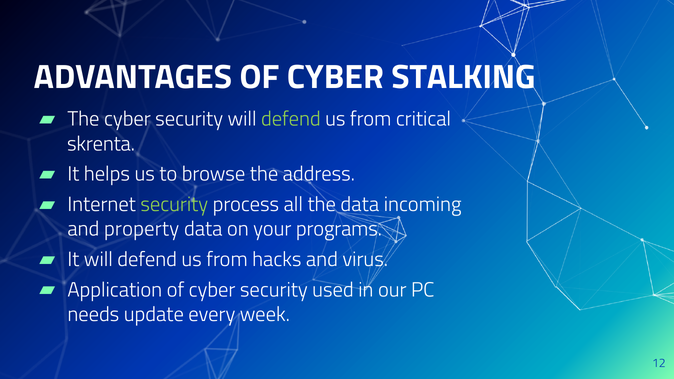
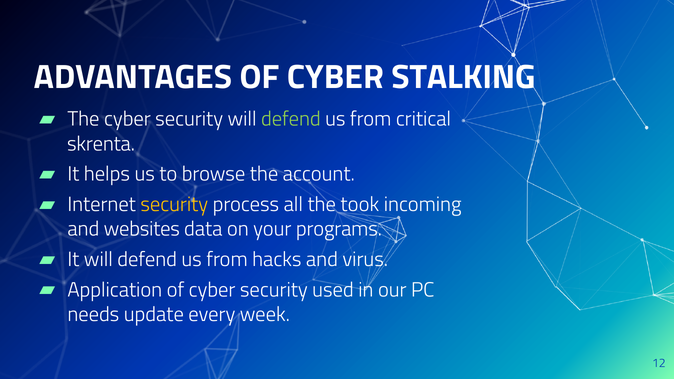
address: address -> account
security at (174, 204) colour: light green -> yellow
the data: data -> took
property: property -> websites
